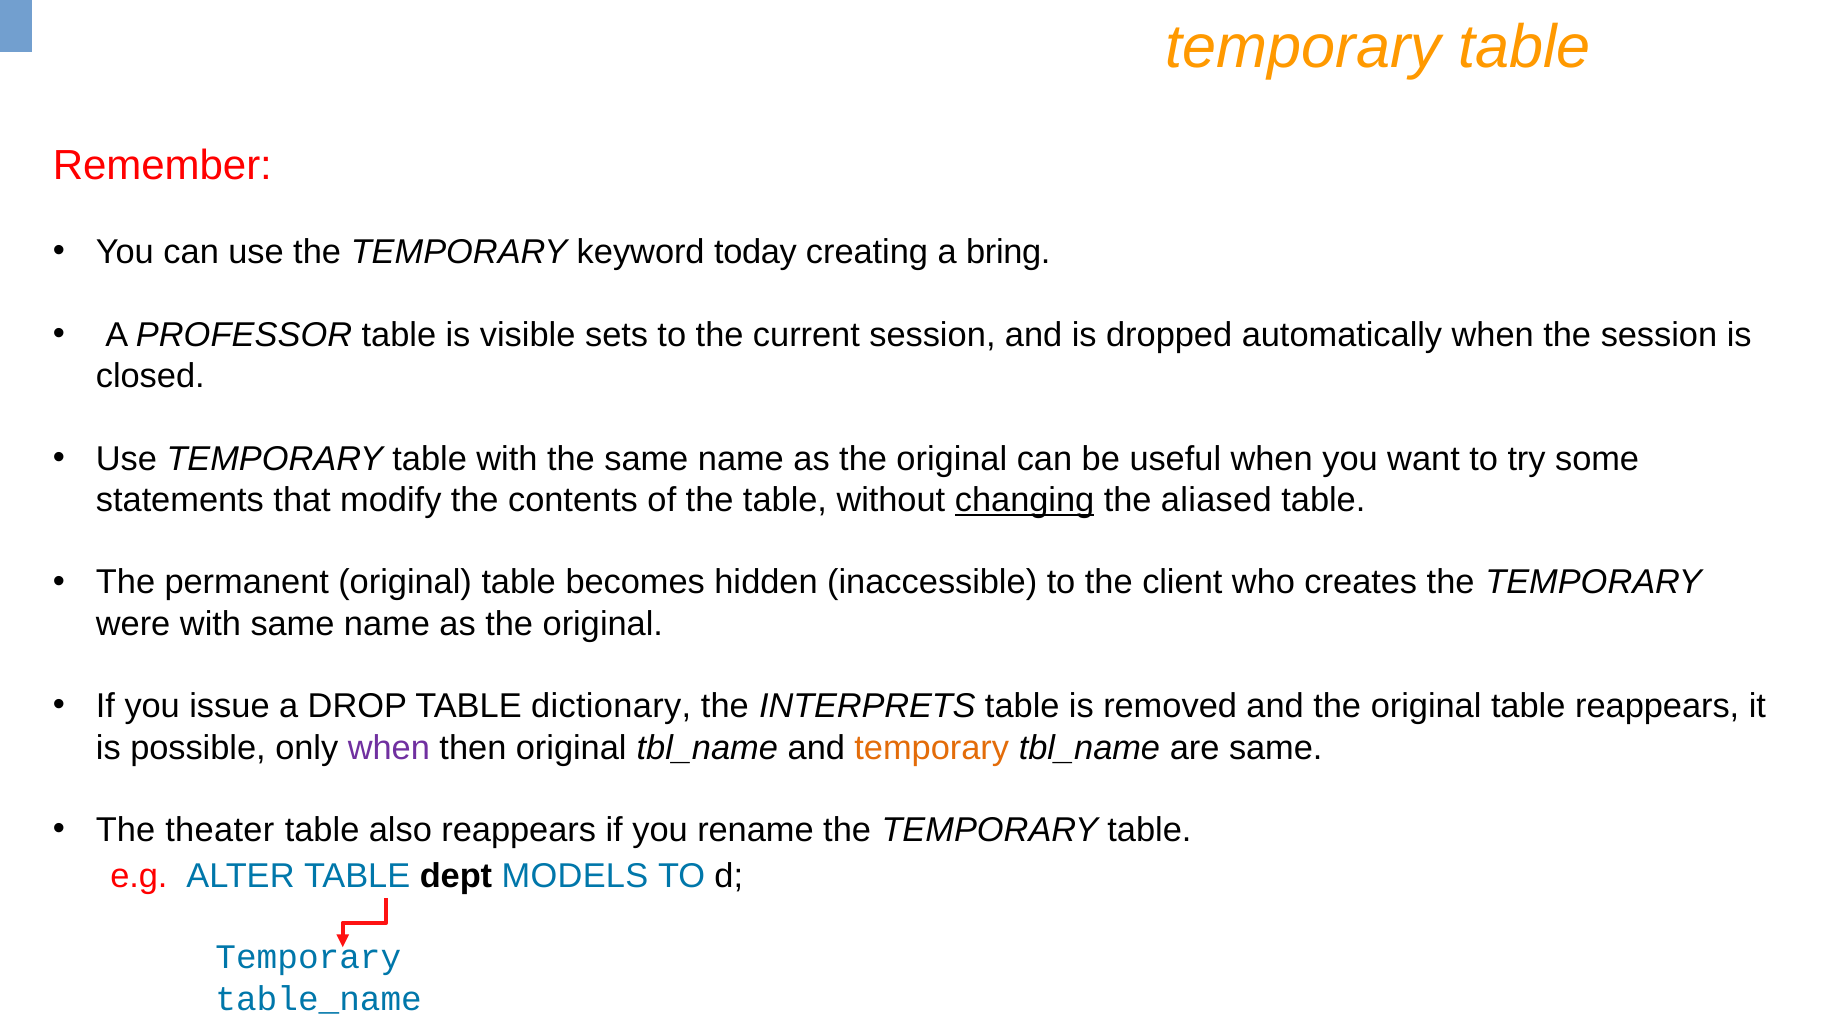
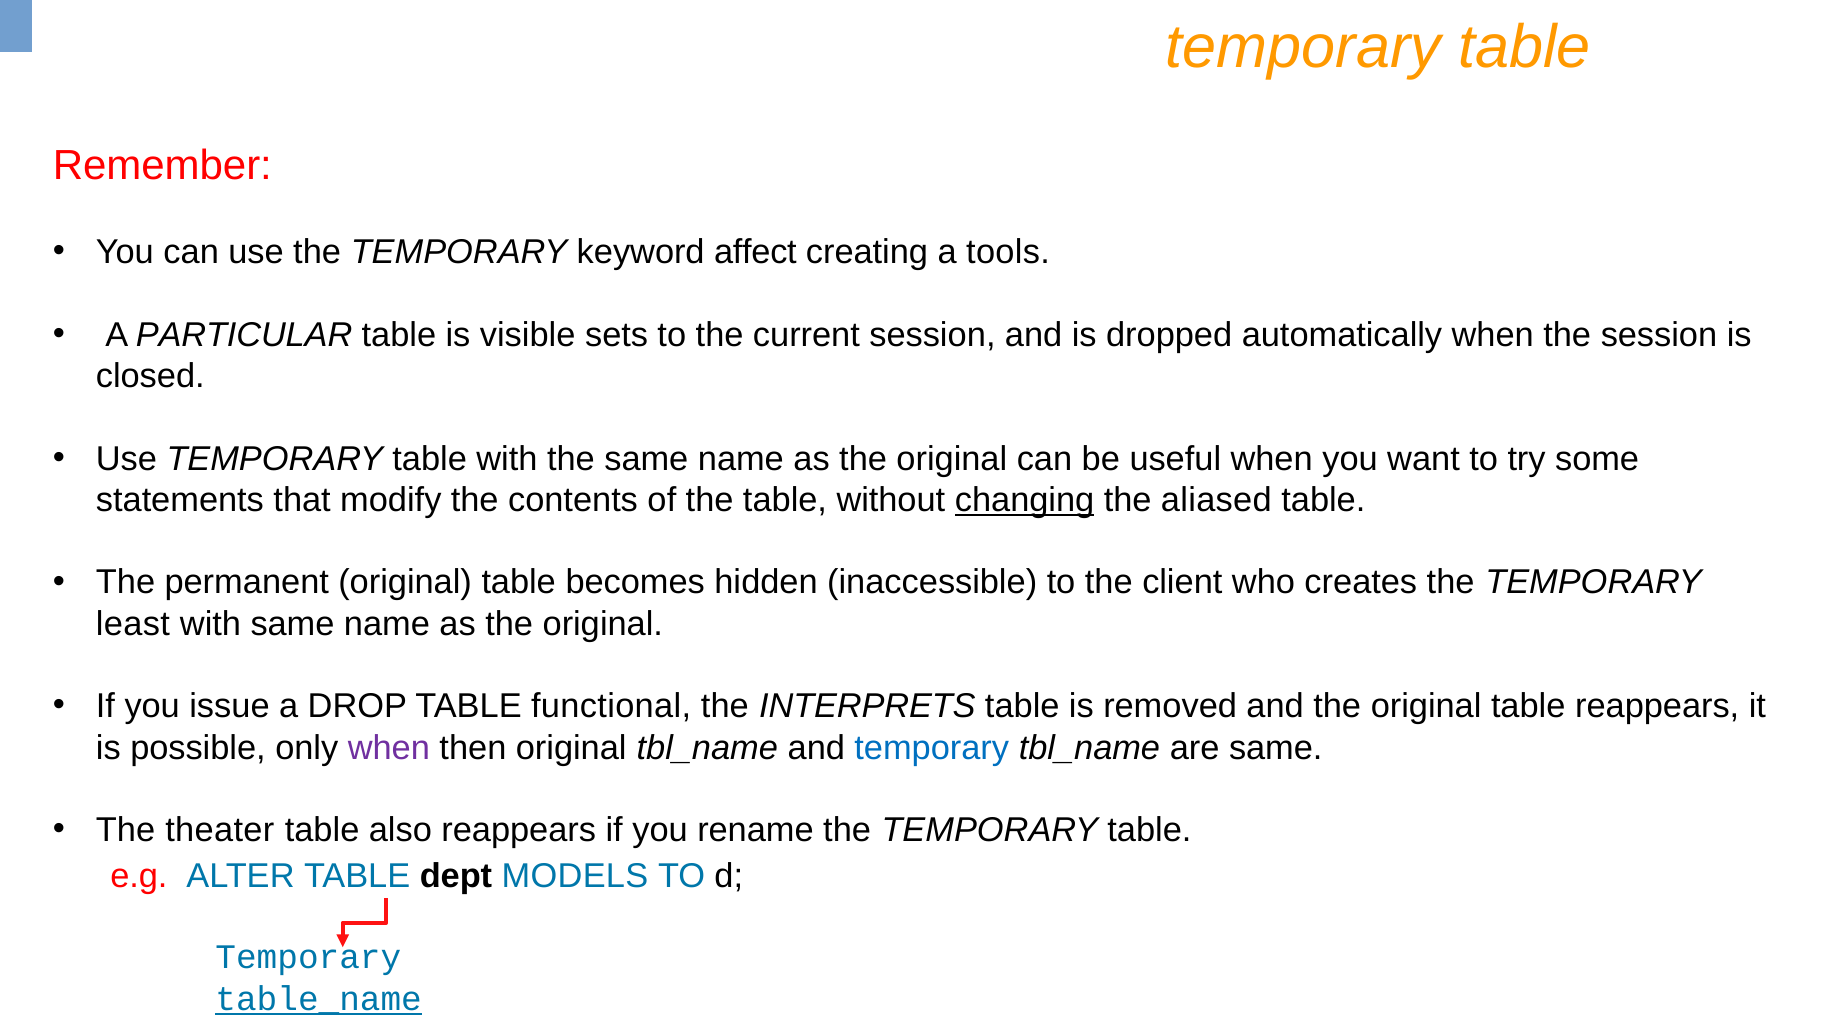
today: today -> affect
bring: bring -> tools
PROFESSOR: PROFESSOR -> PARTICULAR
were: were -> least
dictionary: dictionary -> functional
temporary at (932, 747) colour: orange -> blue
table_name underline: none -> present
